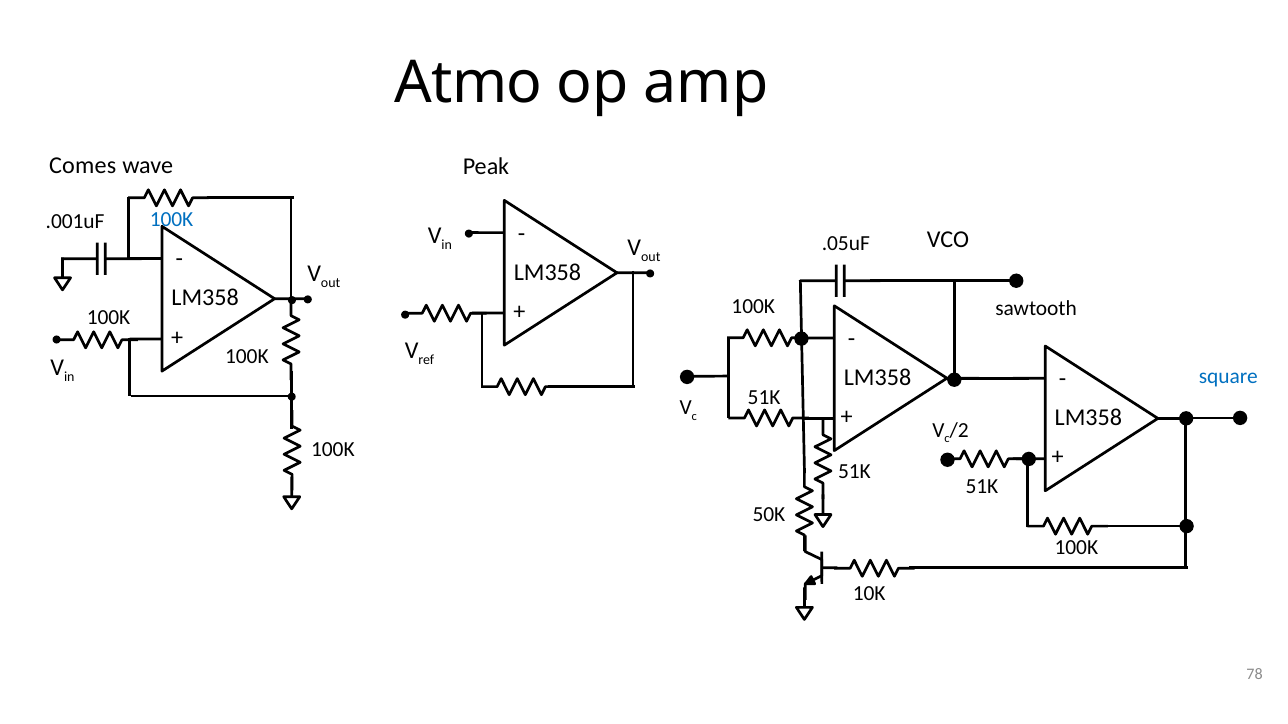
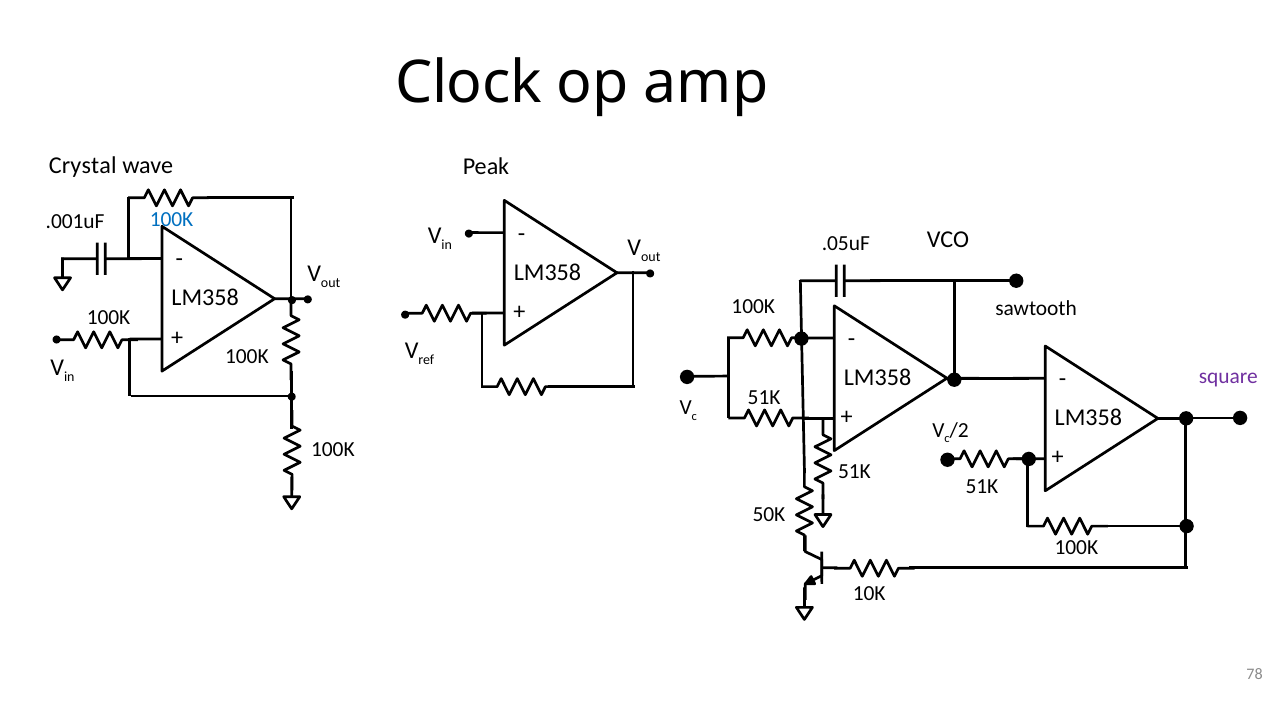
Atmo: Atmo -> Clock
Comes: Comes -> Crystal
square colour: blue -> purple
